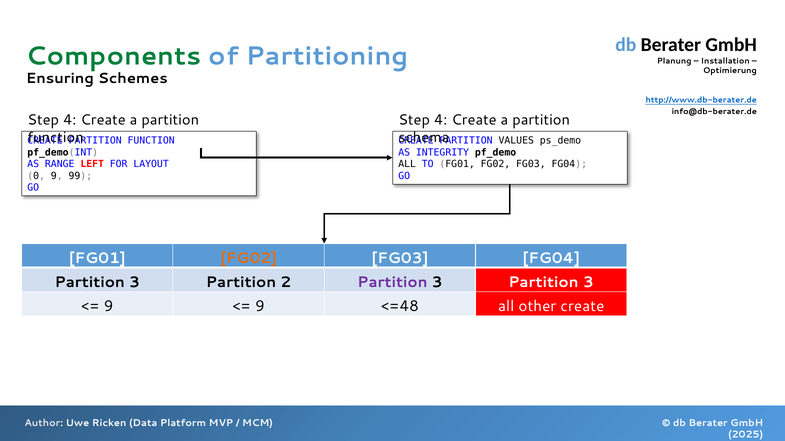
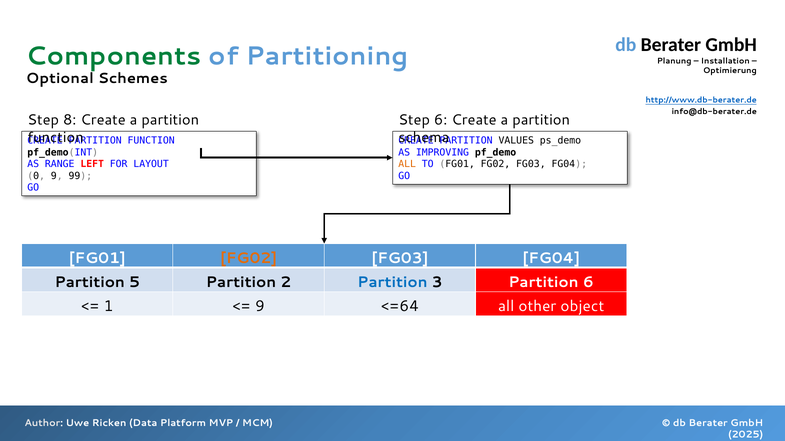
Ensuring: Ensuring -> Optional
4 at (70, 120): 4 -> 8
4 at (441, 120): 4 -> 6
INTEGRITY: INTEGRITY -> IMPROVING
ALL at (407, 164) colour: black -> orange
3 at (134, 283): 3 -> 5
Partition at (392, 283) colour: purple -> blue
3 Partition 3: 3 -> 6
9 at (109, 307): 9 -> 1
<=48: <=48 -> <=64
other create: create -> object
